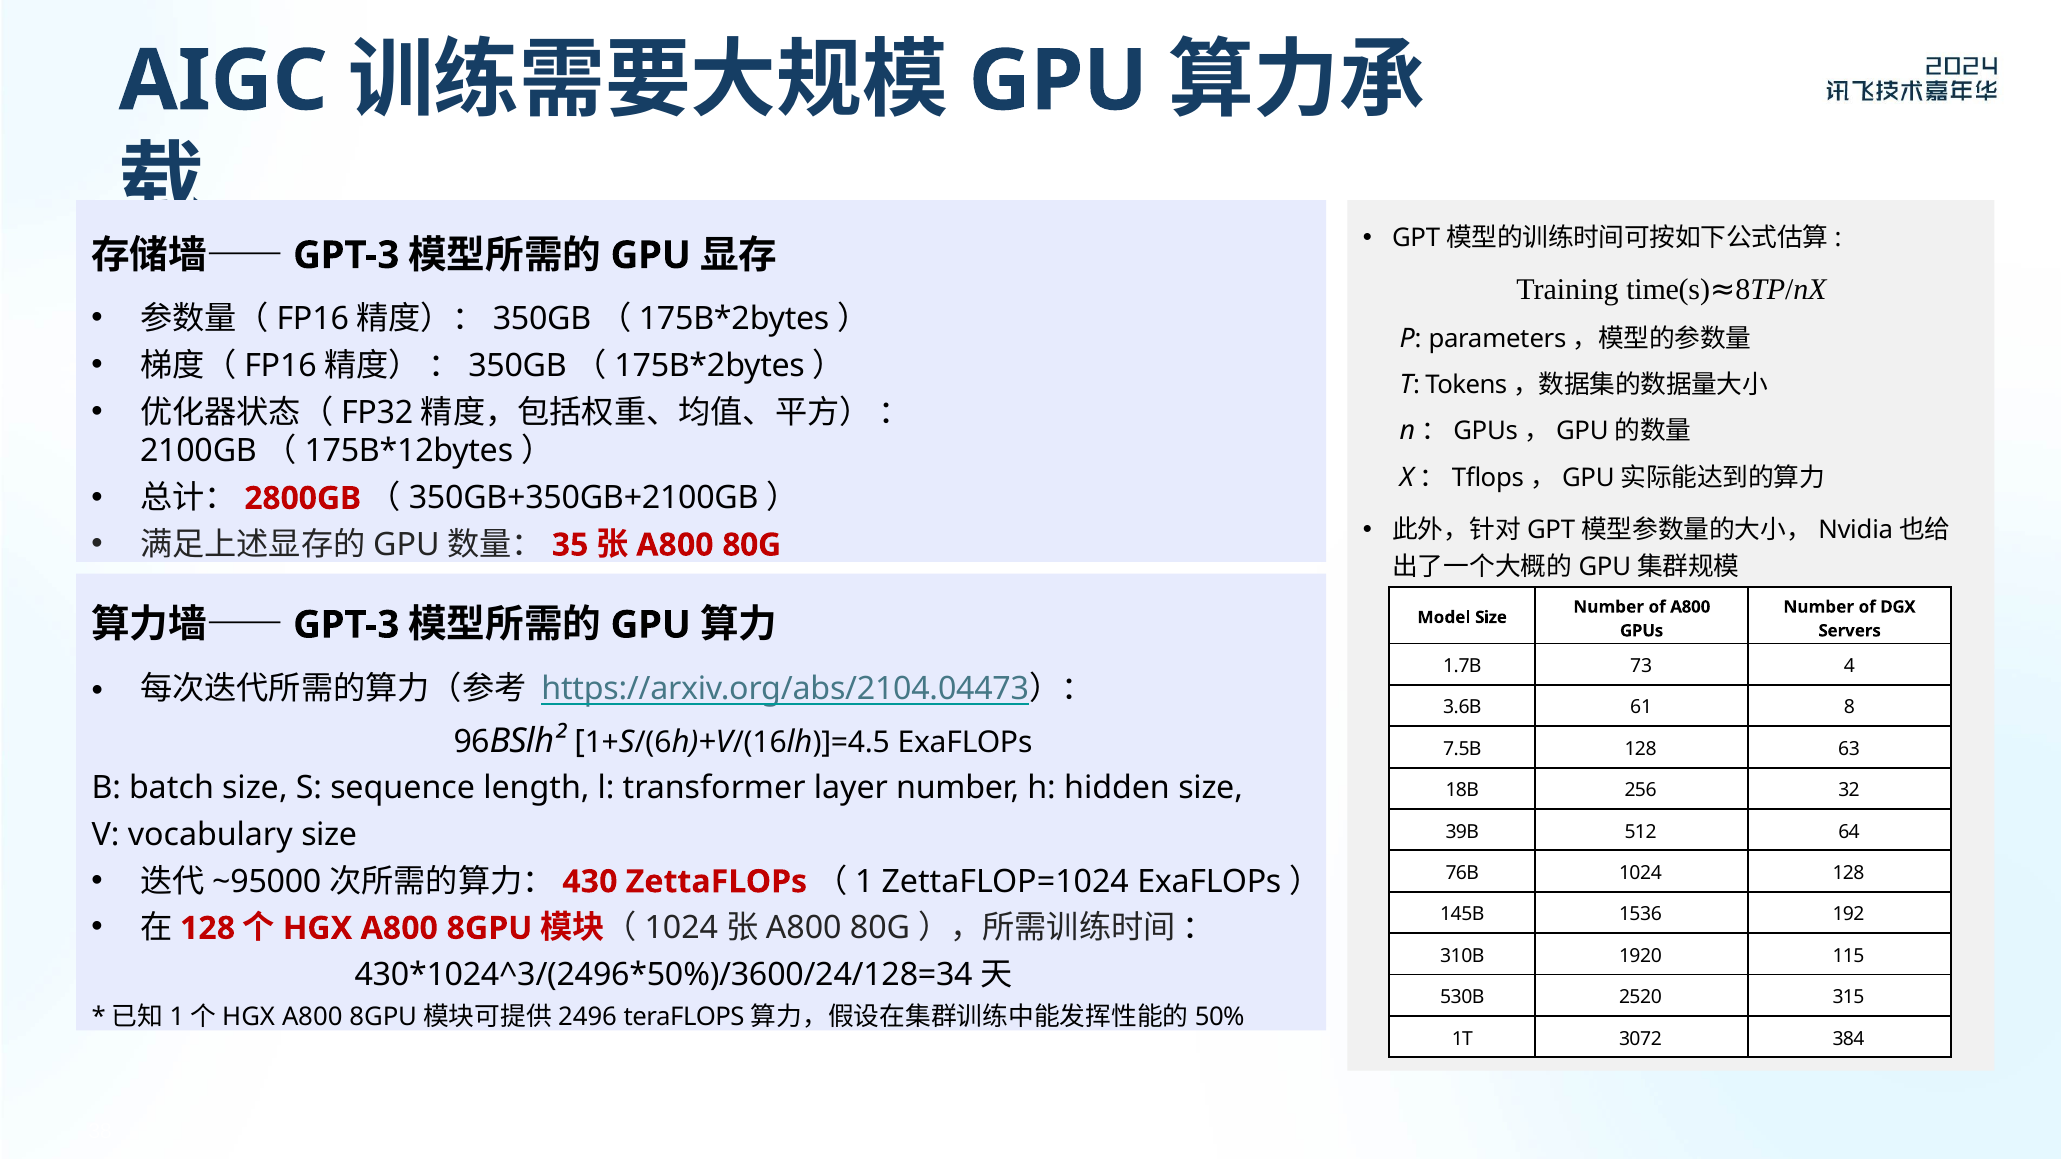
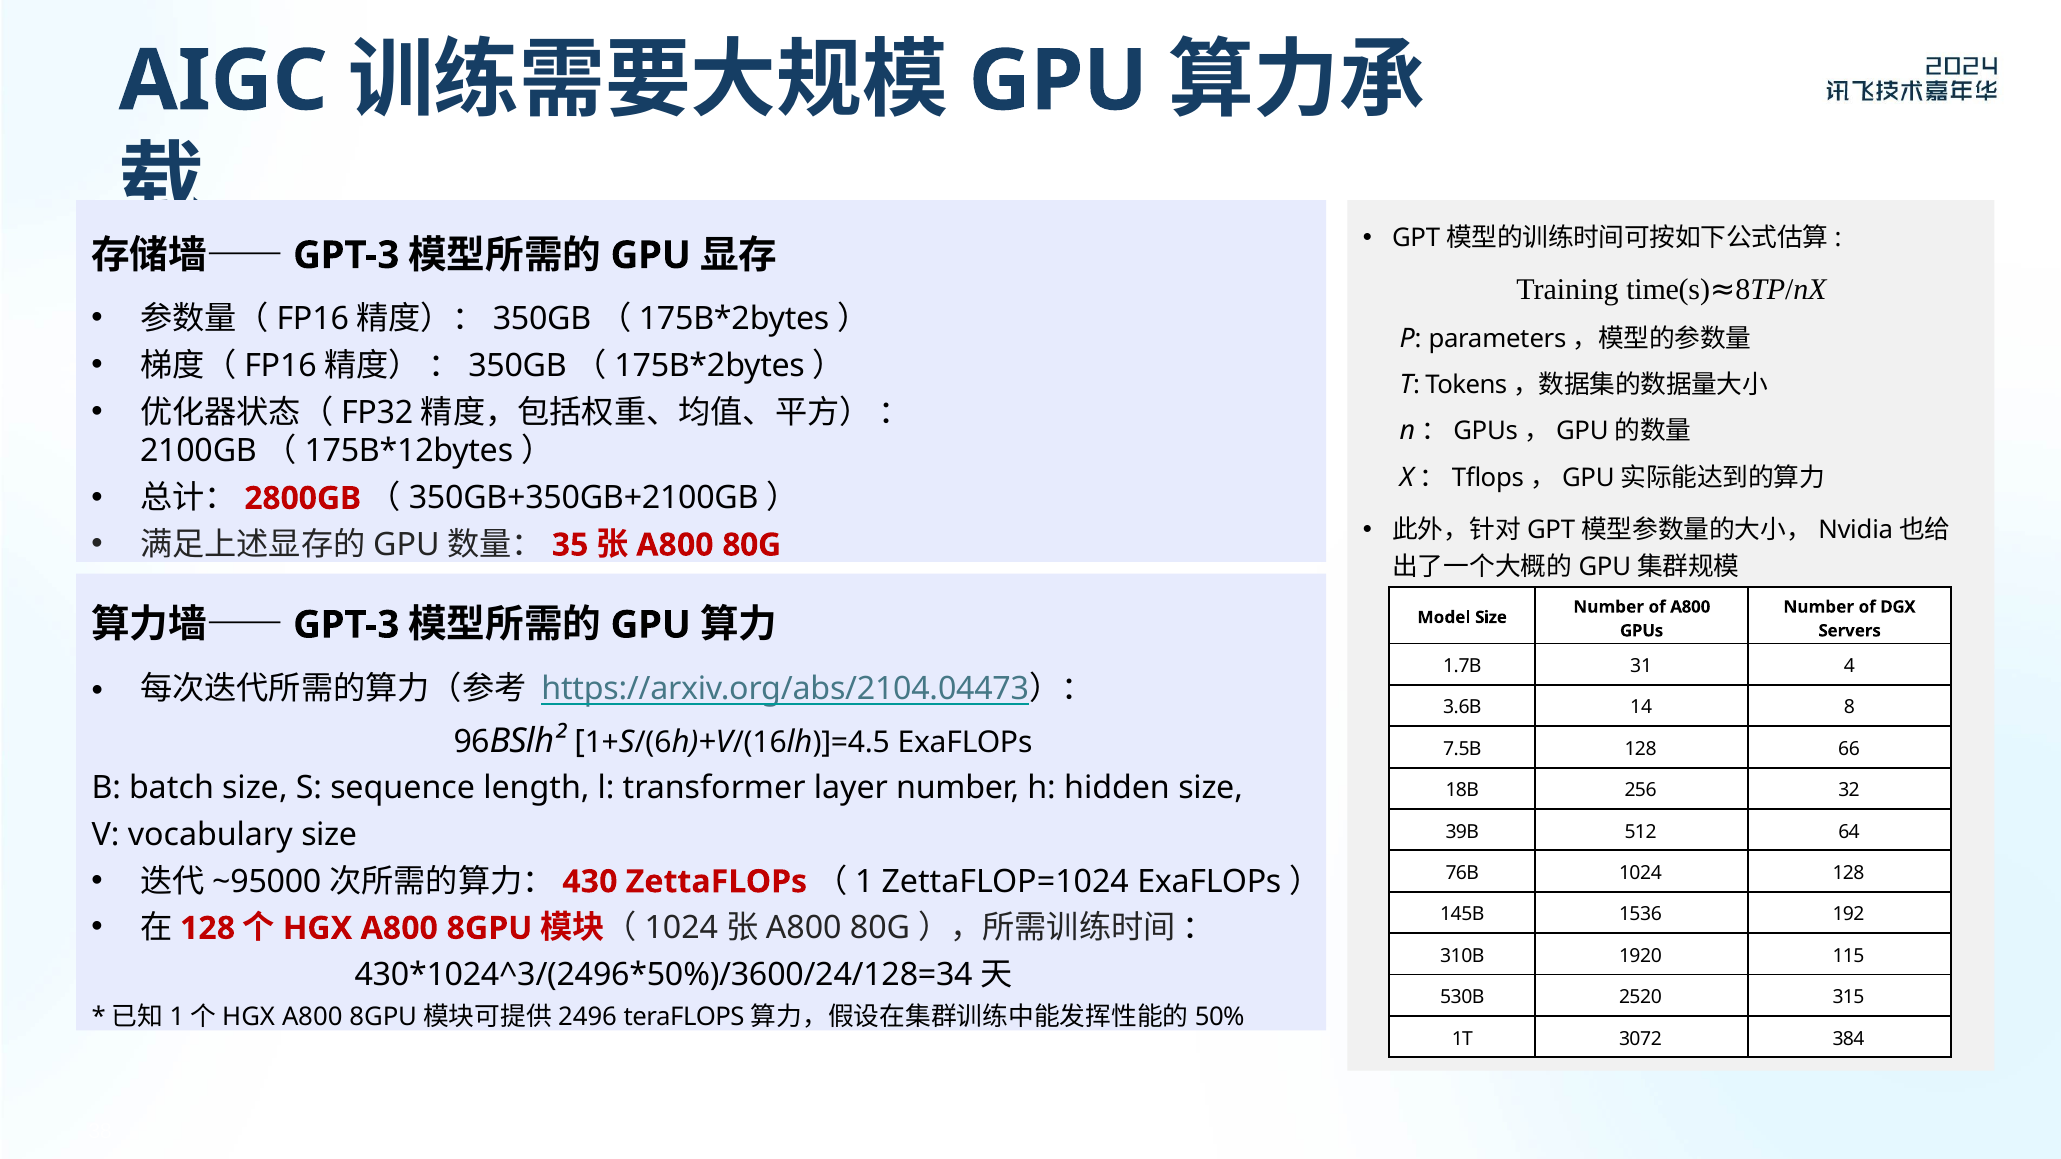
73: 73 -> 31
61: 61 -> 14
63: 63 -> 66
